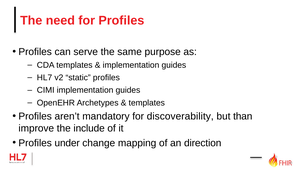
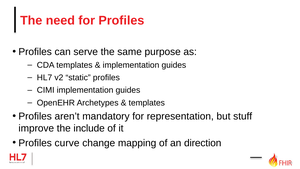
discoverability: discoverability -> representation
than: than -> stuff
under: under -> curve
